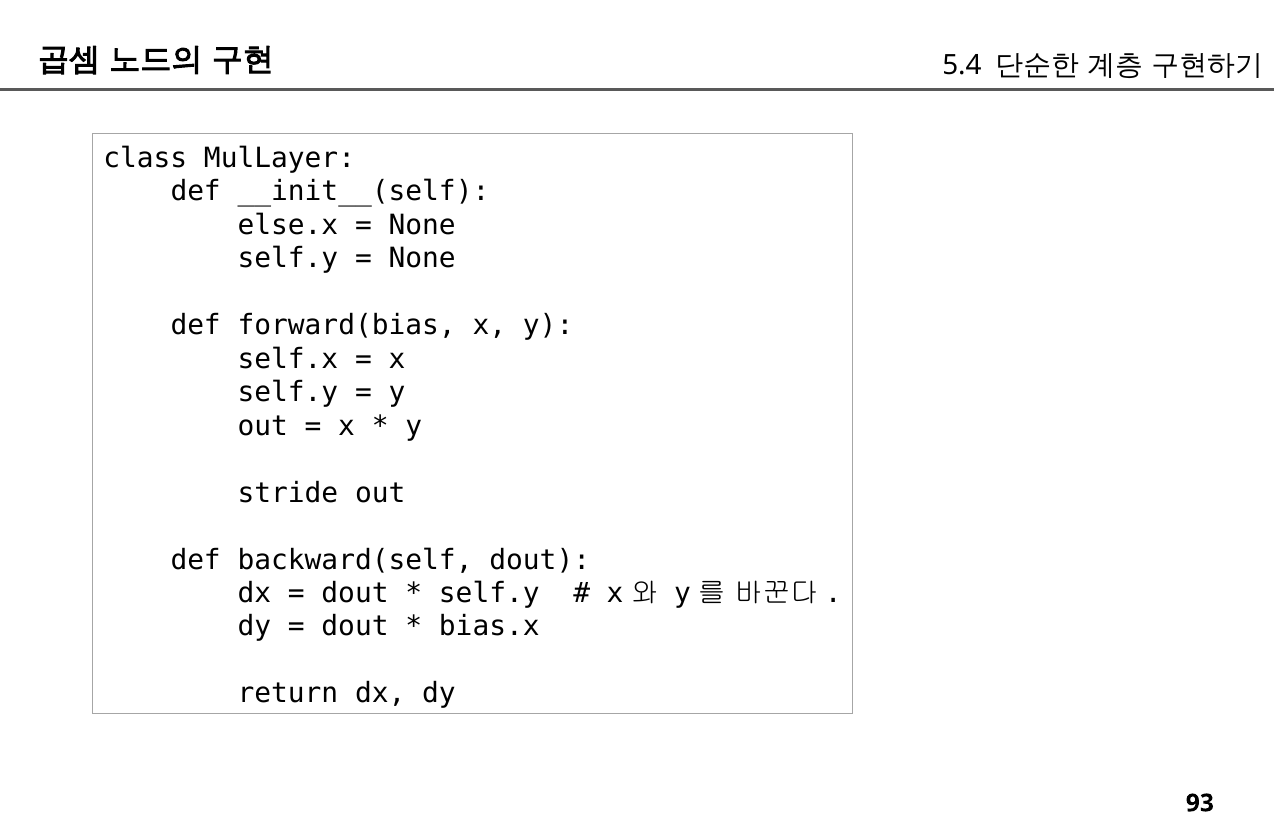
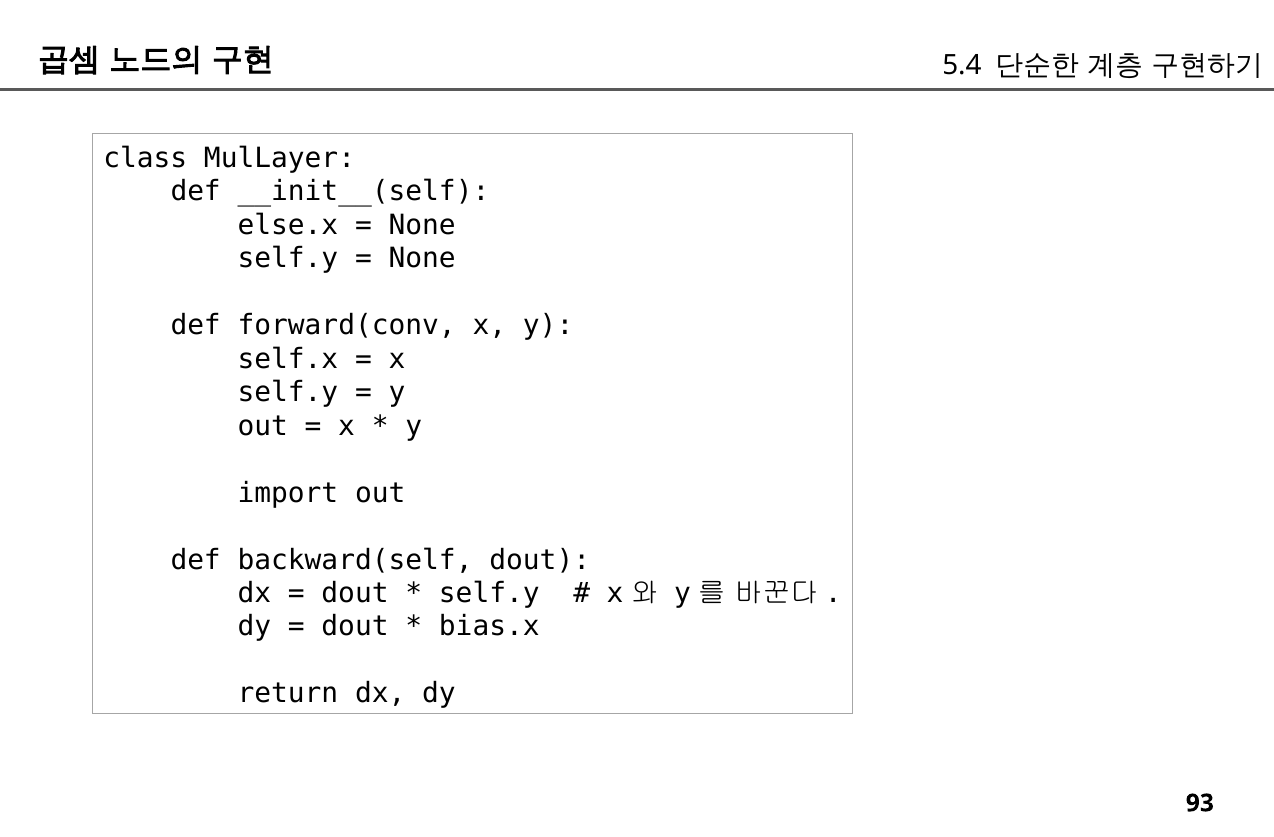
forward(bias: forward(bias -> forward(conv
stride: stride -> import
